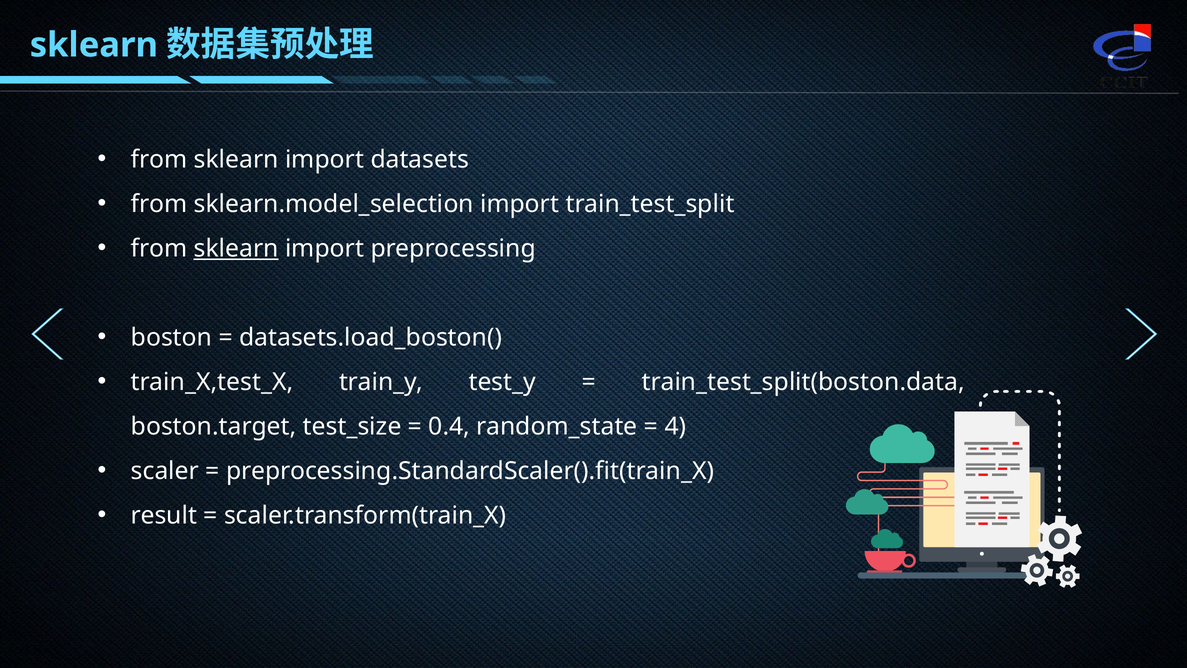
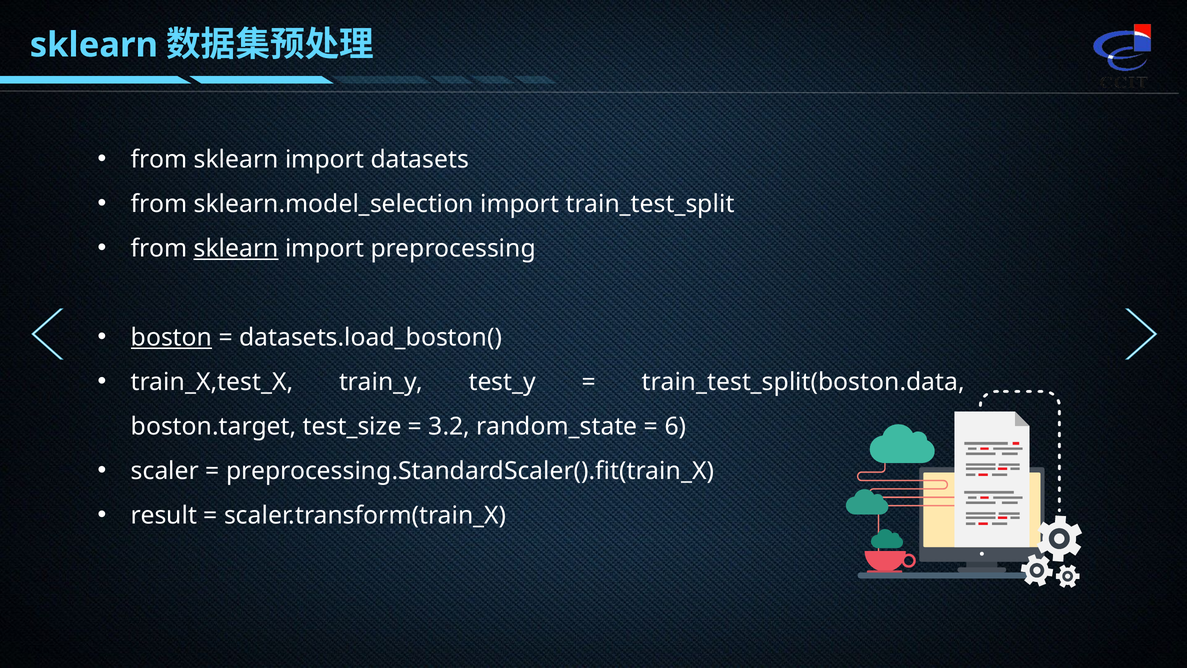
boston underline: none -> present
0.4: 0.4 -> 3.2
4: 4 -> 6
